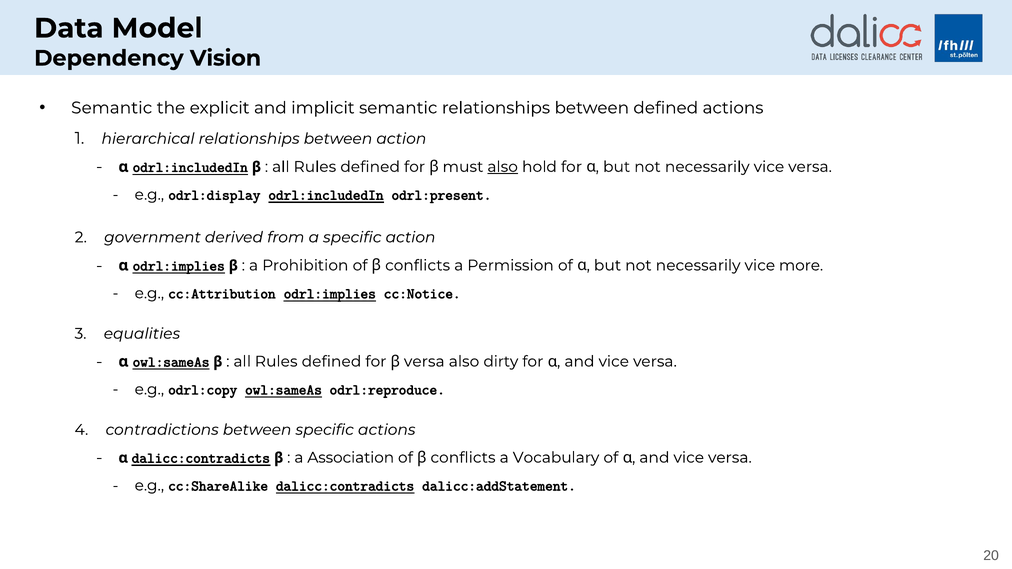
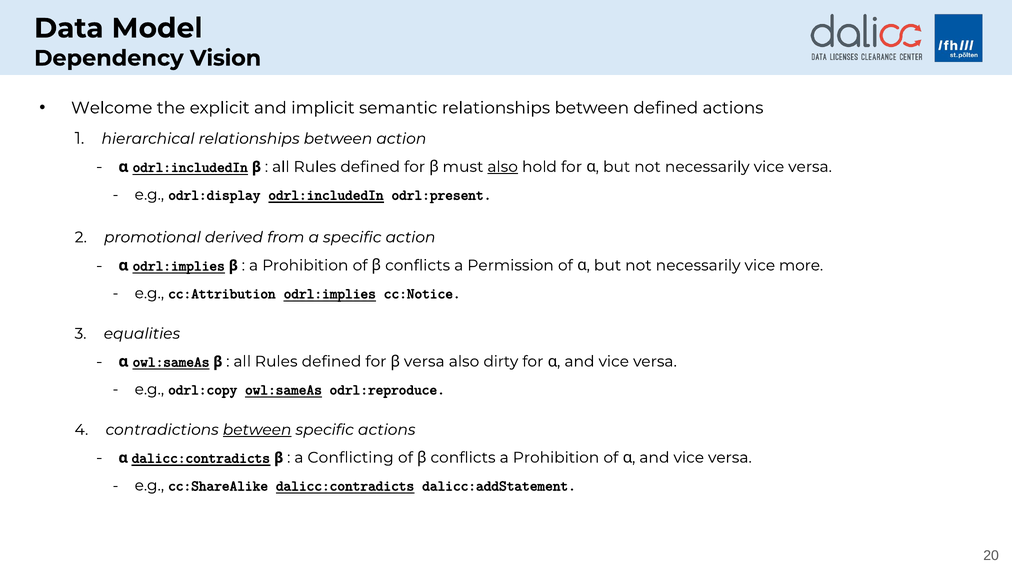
Semantic at (112, 108): Semantic -> Welcome
government: government -> promotional
between at (257, 430) underline: none -> present
Association: Association -> Conflicting
conflicts a Vocabulary: Vocabulary -> Prohibition
